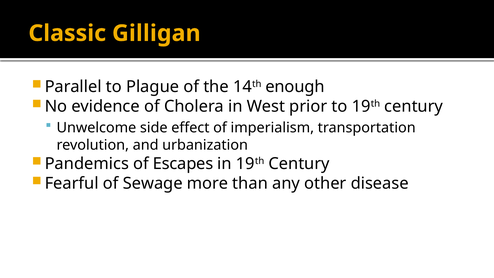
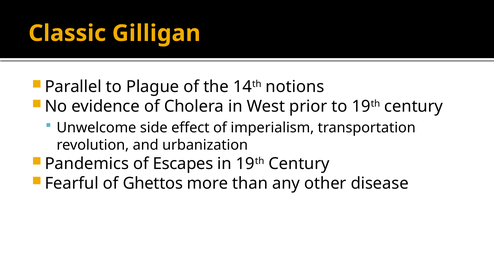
enough: enough -> notions
Sewage: Sewage -> Ghettos
